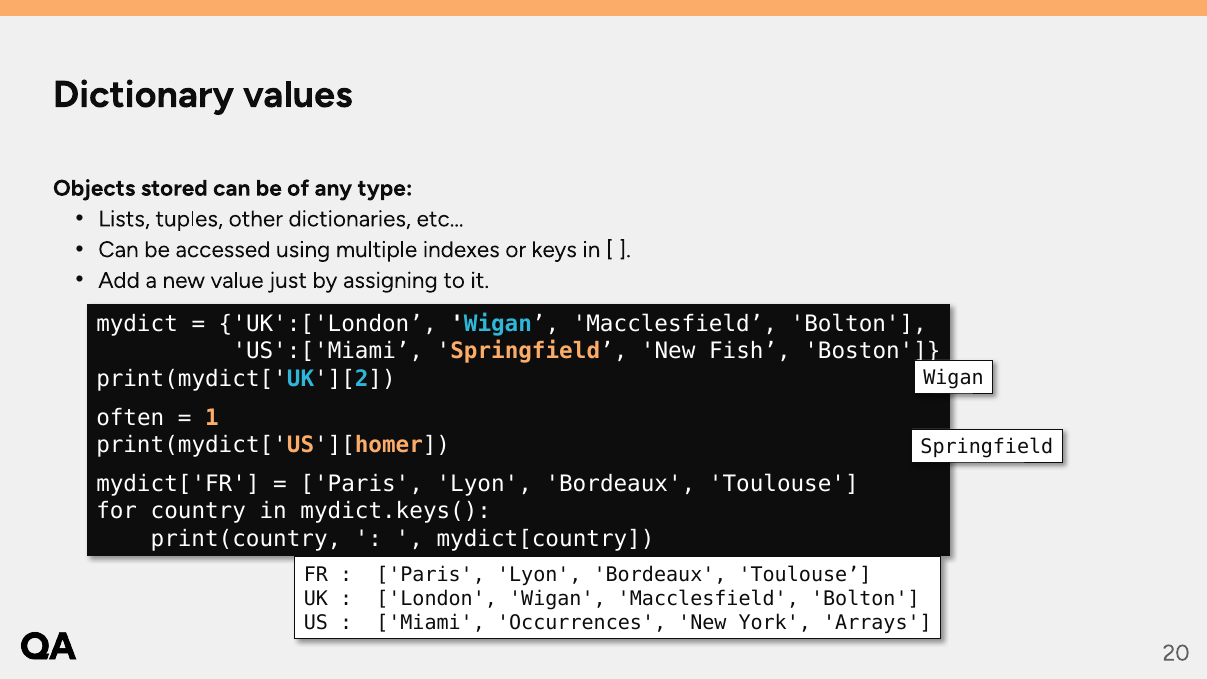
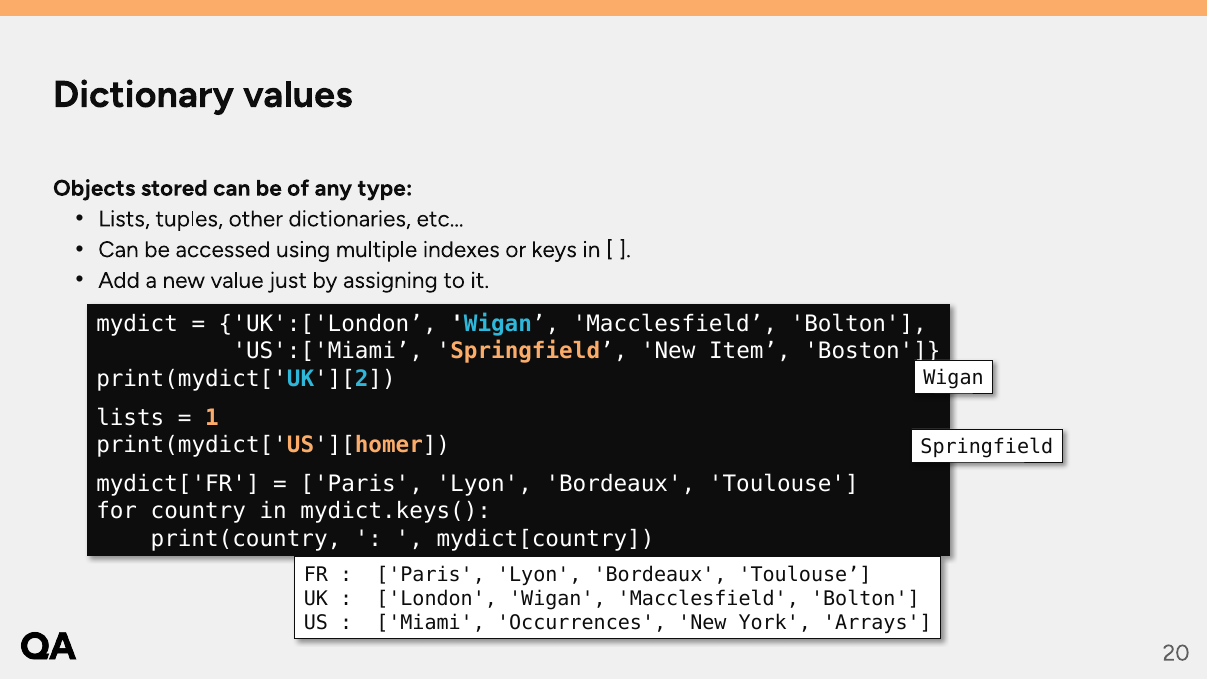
Fish: Fish -> Item
often at (130, 418): often -> lists
